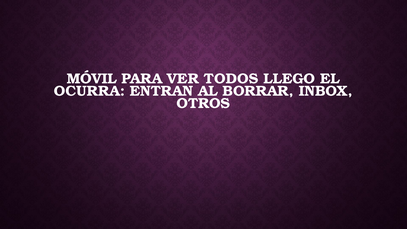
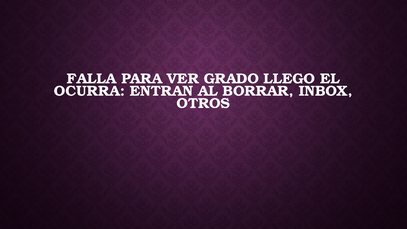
MÓVIL: MÓVIL -> FALLA
TODOS: TODOS -> GRADO
